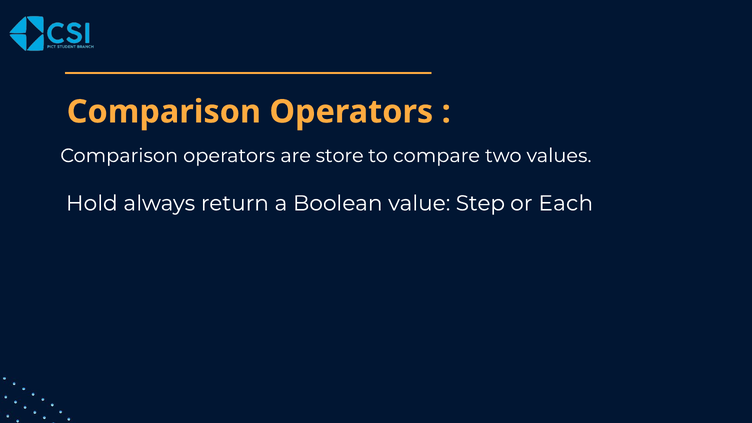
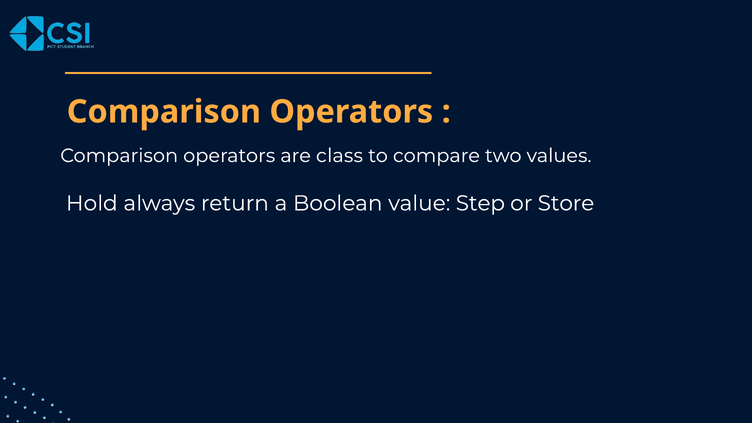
store: store -> class
Each: Each -> Store
